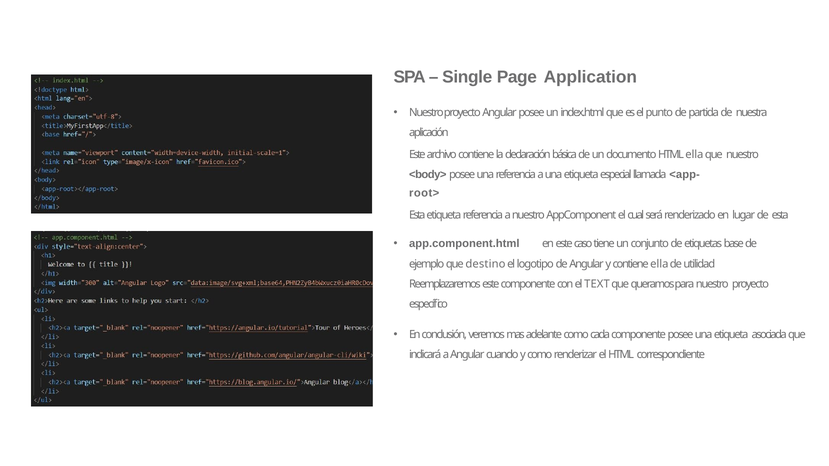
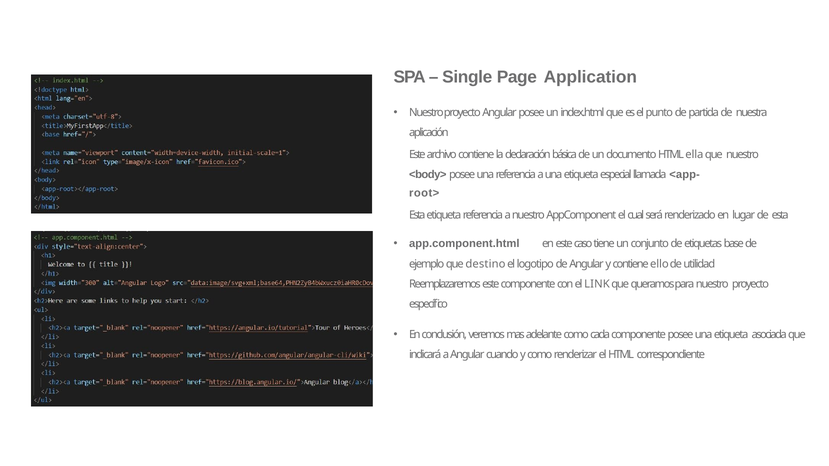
contiene ella: ella -> ello
TEXT: TEXT -> LINK
